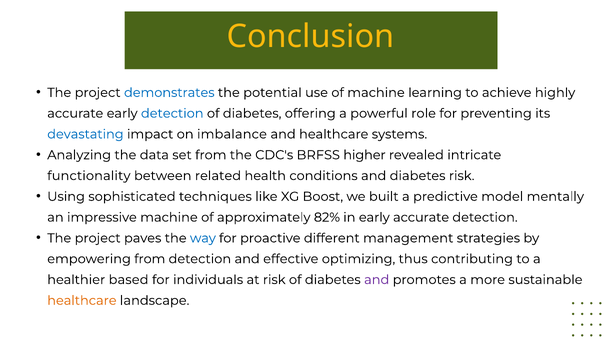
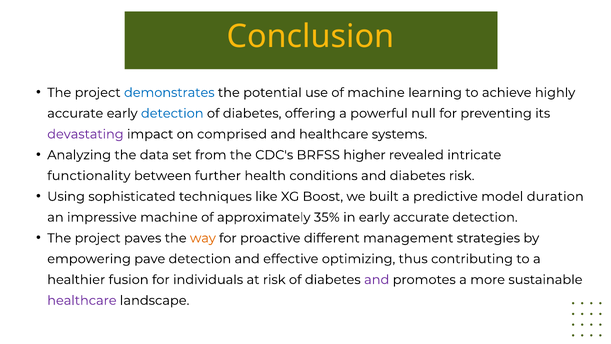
role: role -> null
devastating colour: blue -> purple
imbalance: imbalance -> comprised
related: related -> further
mentally: mentally -> duration
82%: 82% -> 35%
way colour: blue -> orange
empowering from: from -> pave
based: based -> fusion
healthcare at (82, 300) colour: orange -> purple
